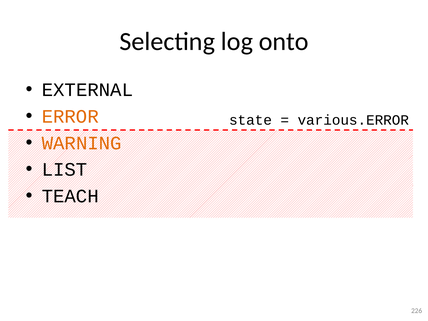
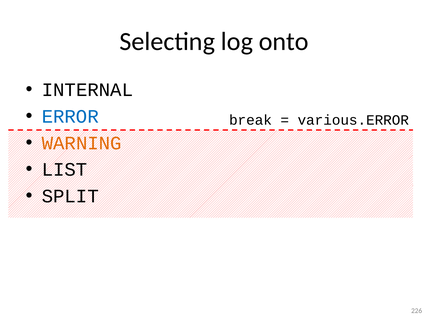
EXTERNAL: EXTERNAL -> INTERNAL
ERROR colour: orange -> blue
state: state -> break
TEACH: TEACH -> SPLIT
